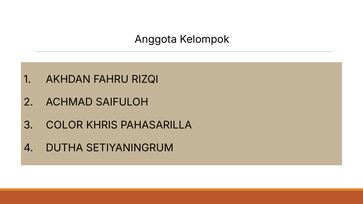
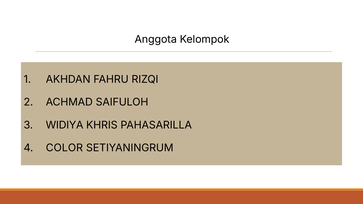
COLOR: COLOR -> WIDIYA
DUTHA: DUTHA -> COLOR
